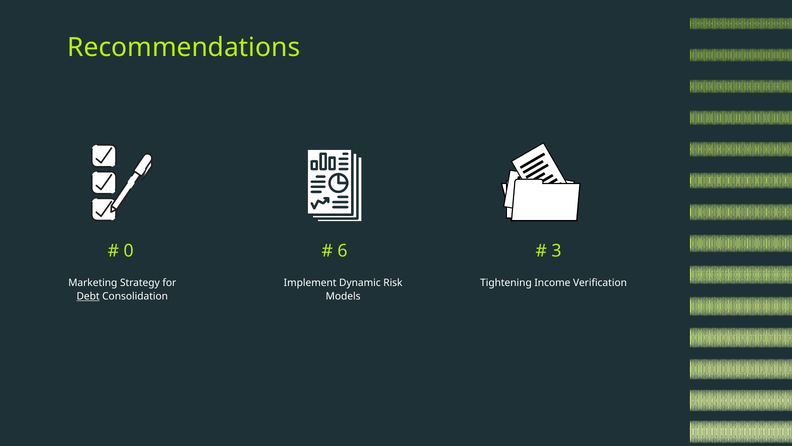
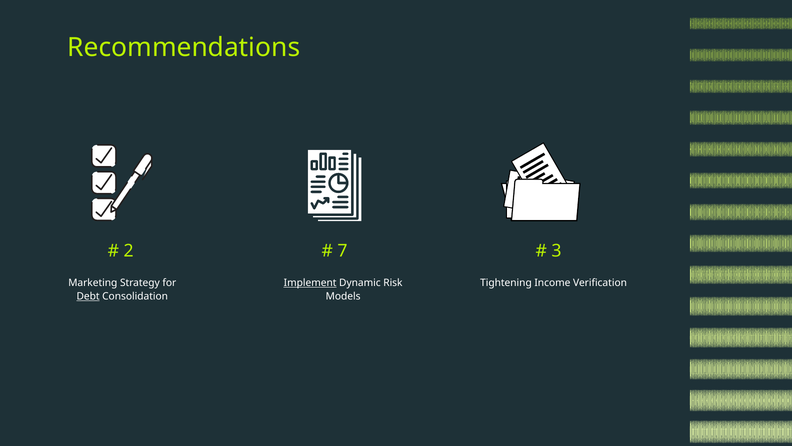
0: 0 -> 2
6: 6 -> 7
Implement underline: none -> present
